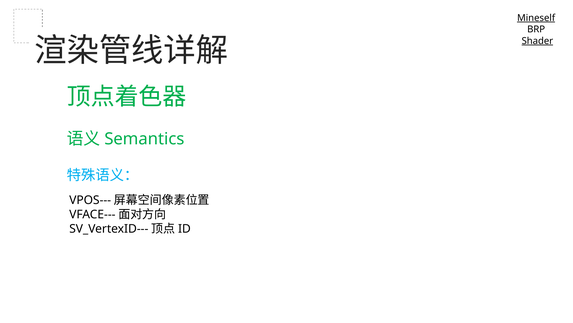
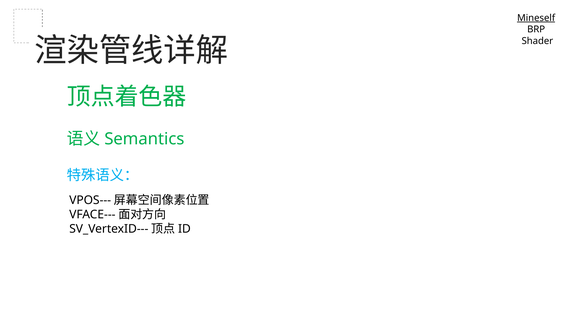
Shader underline: present -> none
